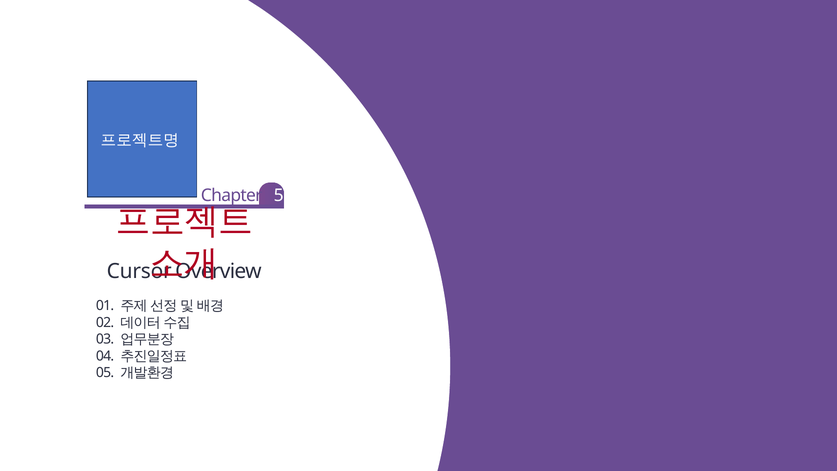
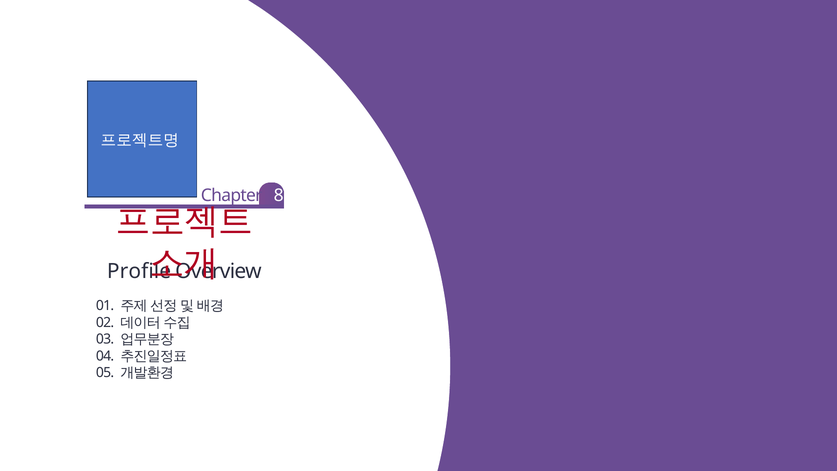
56: 56 -> 81
Cursor: Cursor -> Profile
